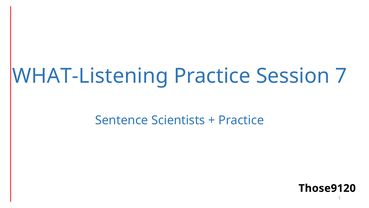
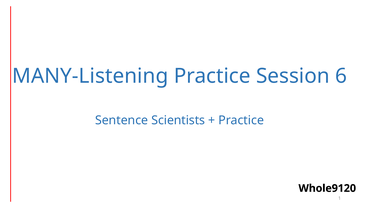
WHAT-Listening: WHAT-Listening -> MANY-Listening
7: 7 -> 6
Those9120: Those9120 -> Whole9120
